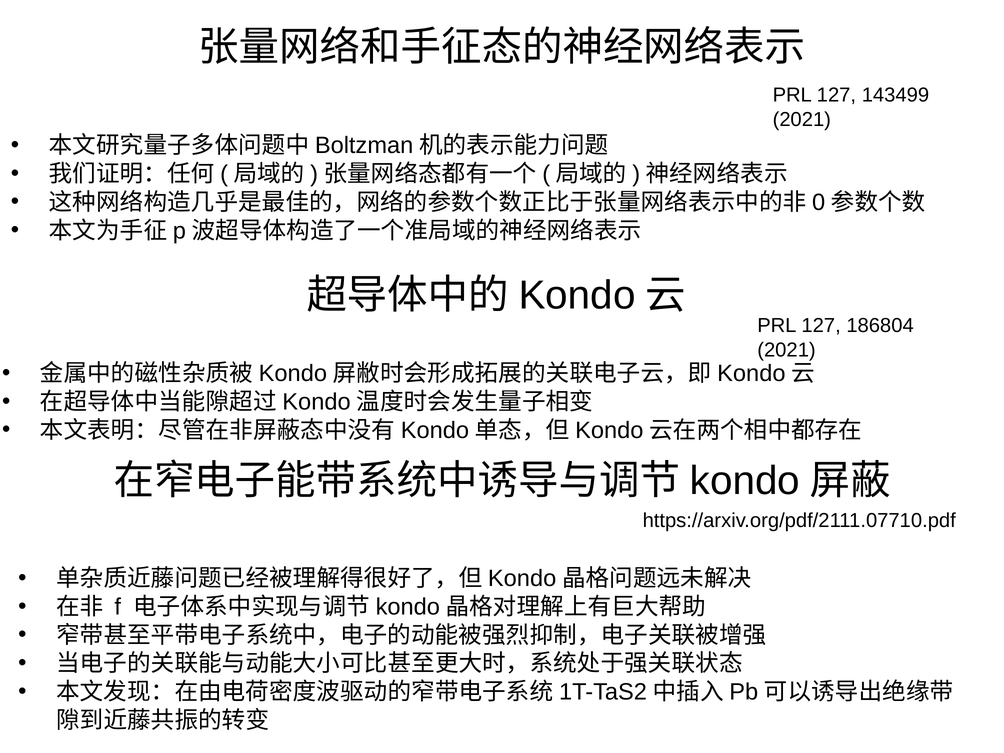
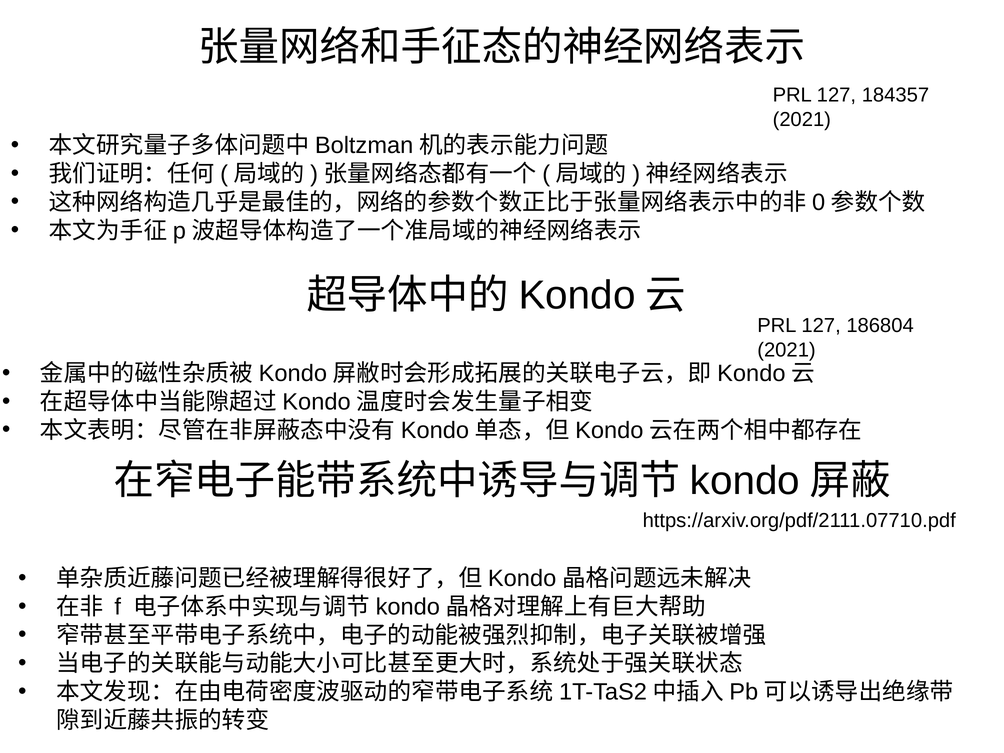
143499: 143499 -> 184357
